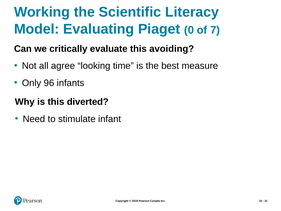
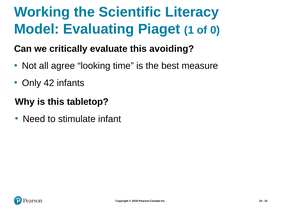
0: 0 -> 1
7: 7 -> 0
96: 96 -> 42
diverted: diverted -> tabletop
